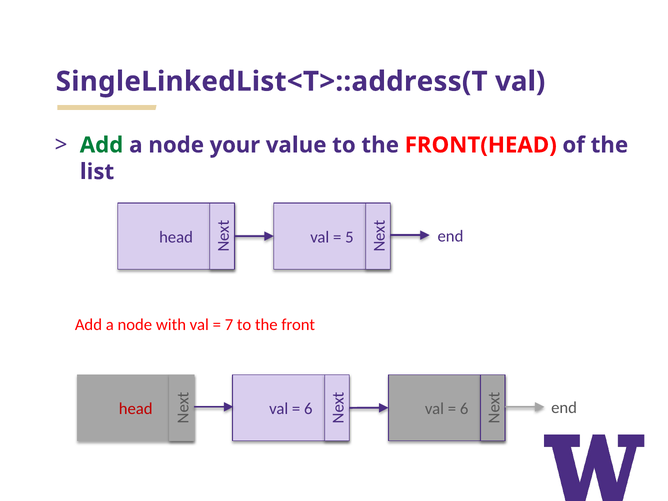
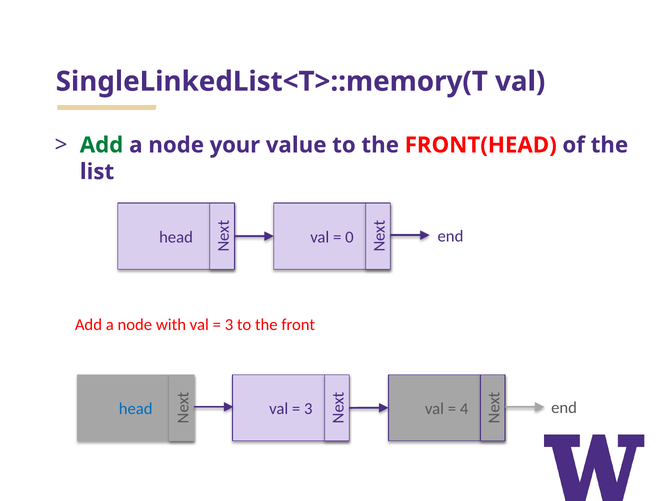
SingleLinkedList<T>::address(T: SingleLinkedList<T>::address(T -> SingleLinkedList<T>::memory(T
5: 5 -> 0
7 at (229, 325): 7 -> 3
head at (136, 409) colour: red -> blue
6 at (308, 409): 6 -> 3
6 at (464, 409): 6 -> 4
